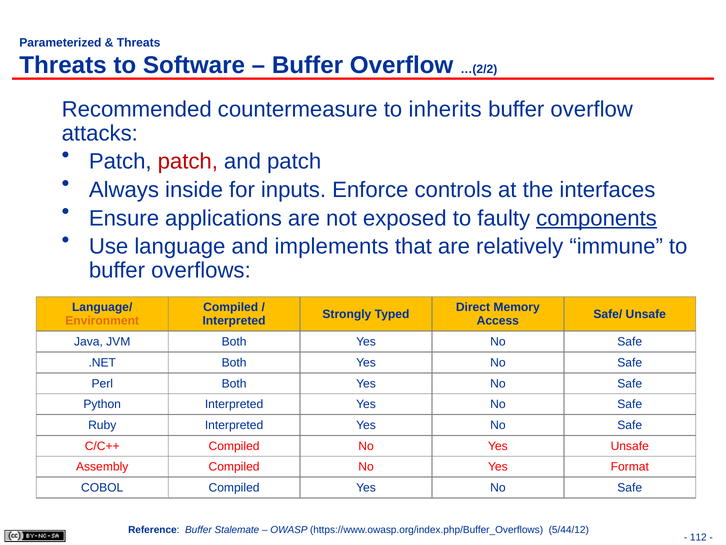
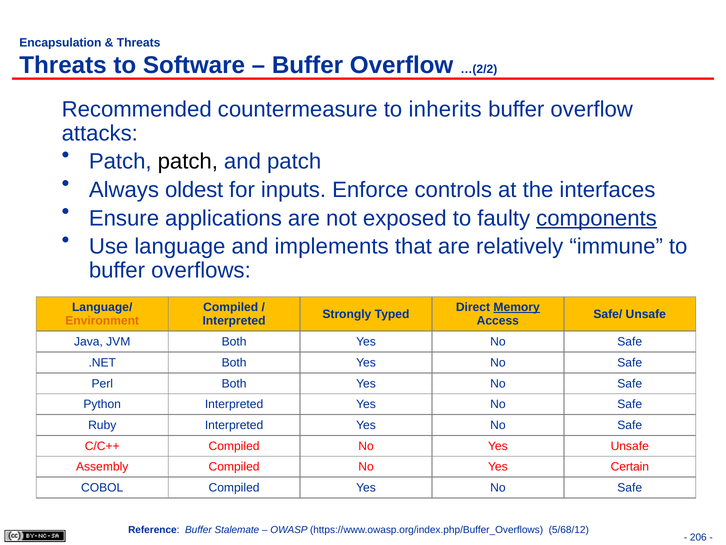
Parameterized: Parameterized -> Encapsulation
patch at (188, 161) colour: red -> black
inside: inside -> oldest
Memory underline: none -> present
Format: Format -> Certain
5/44/12: 5/44/12 -> 5/68/12
112: 112 -> 206
